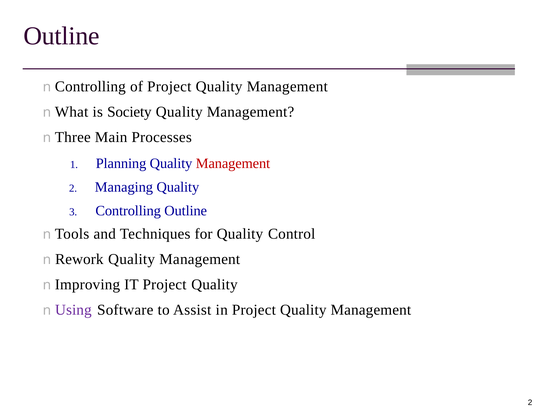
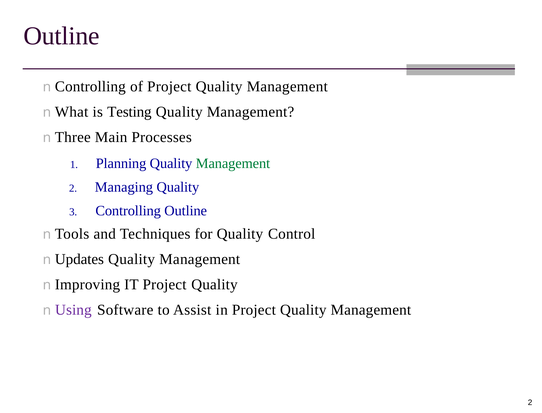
Society: Society -> Testing
Management at (233, 164) colour: red -> green
Rework: Rework -> Updates
